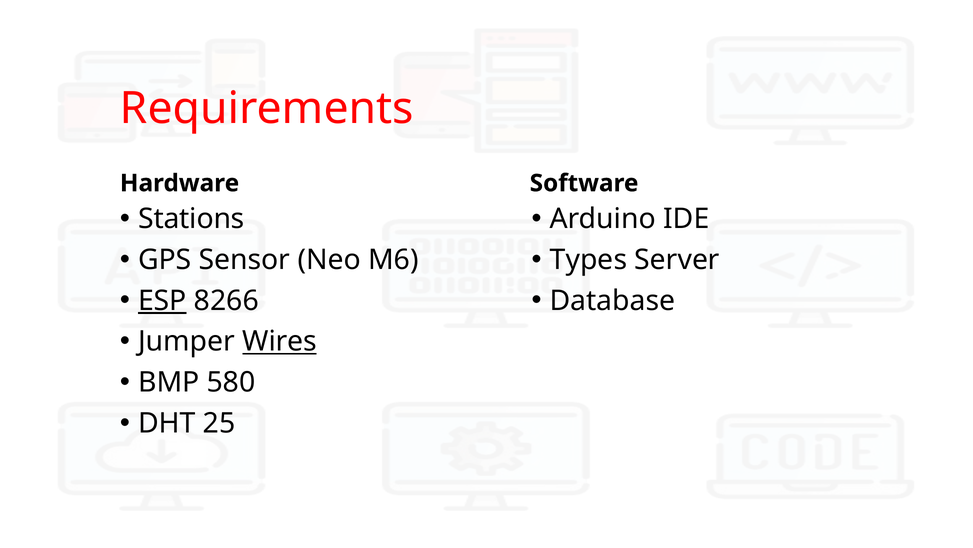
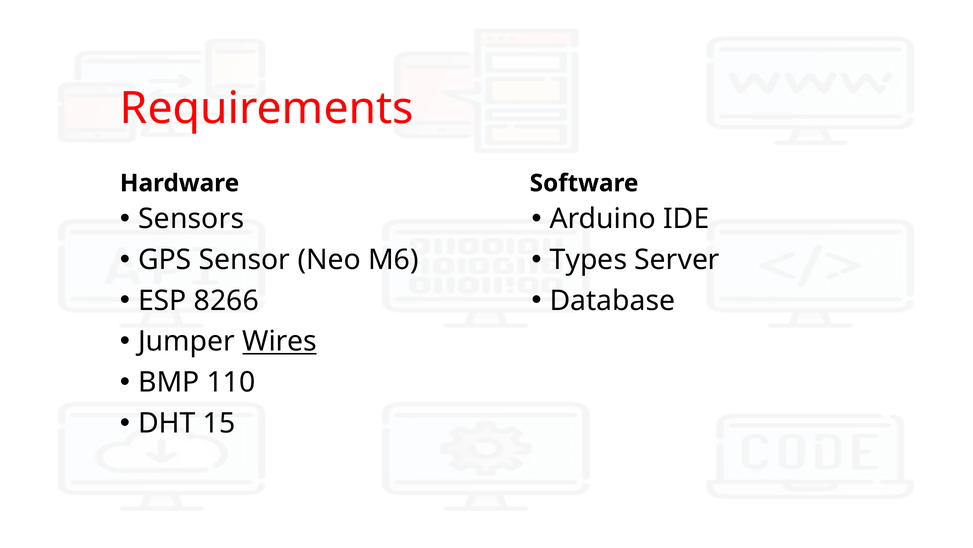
Stations: Stations -> Sensors
ESP underline: present -> none
580: 580 -> 110
25: 25 -> 15
